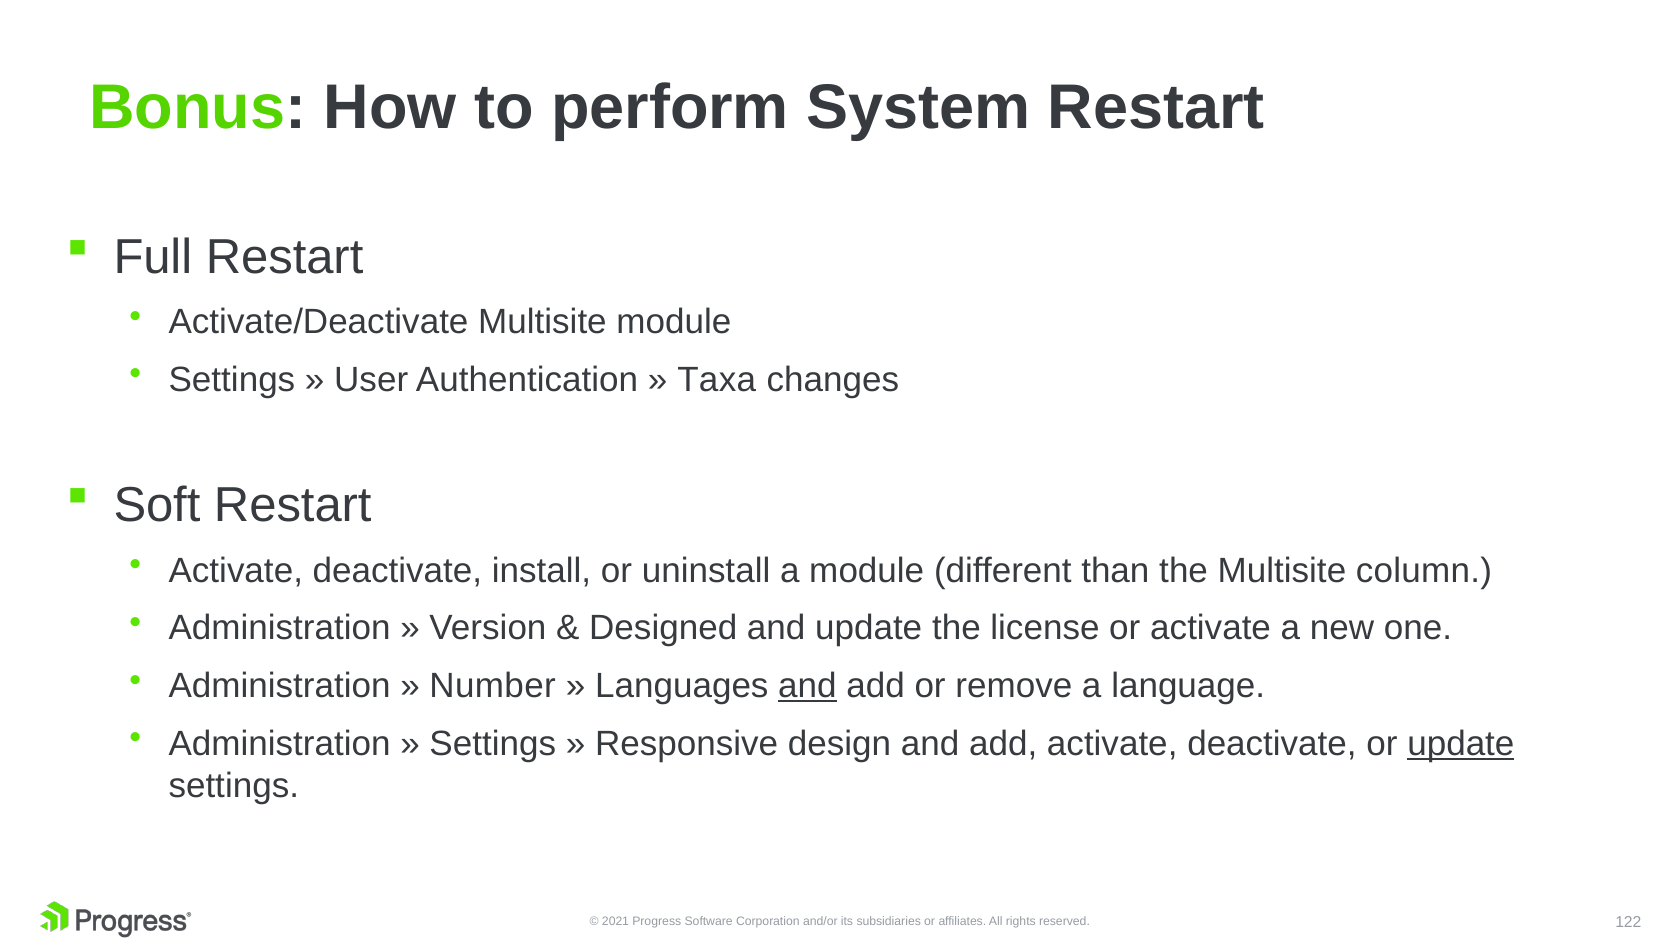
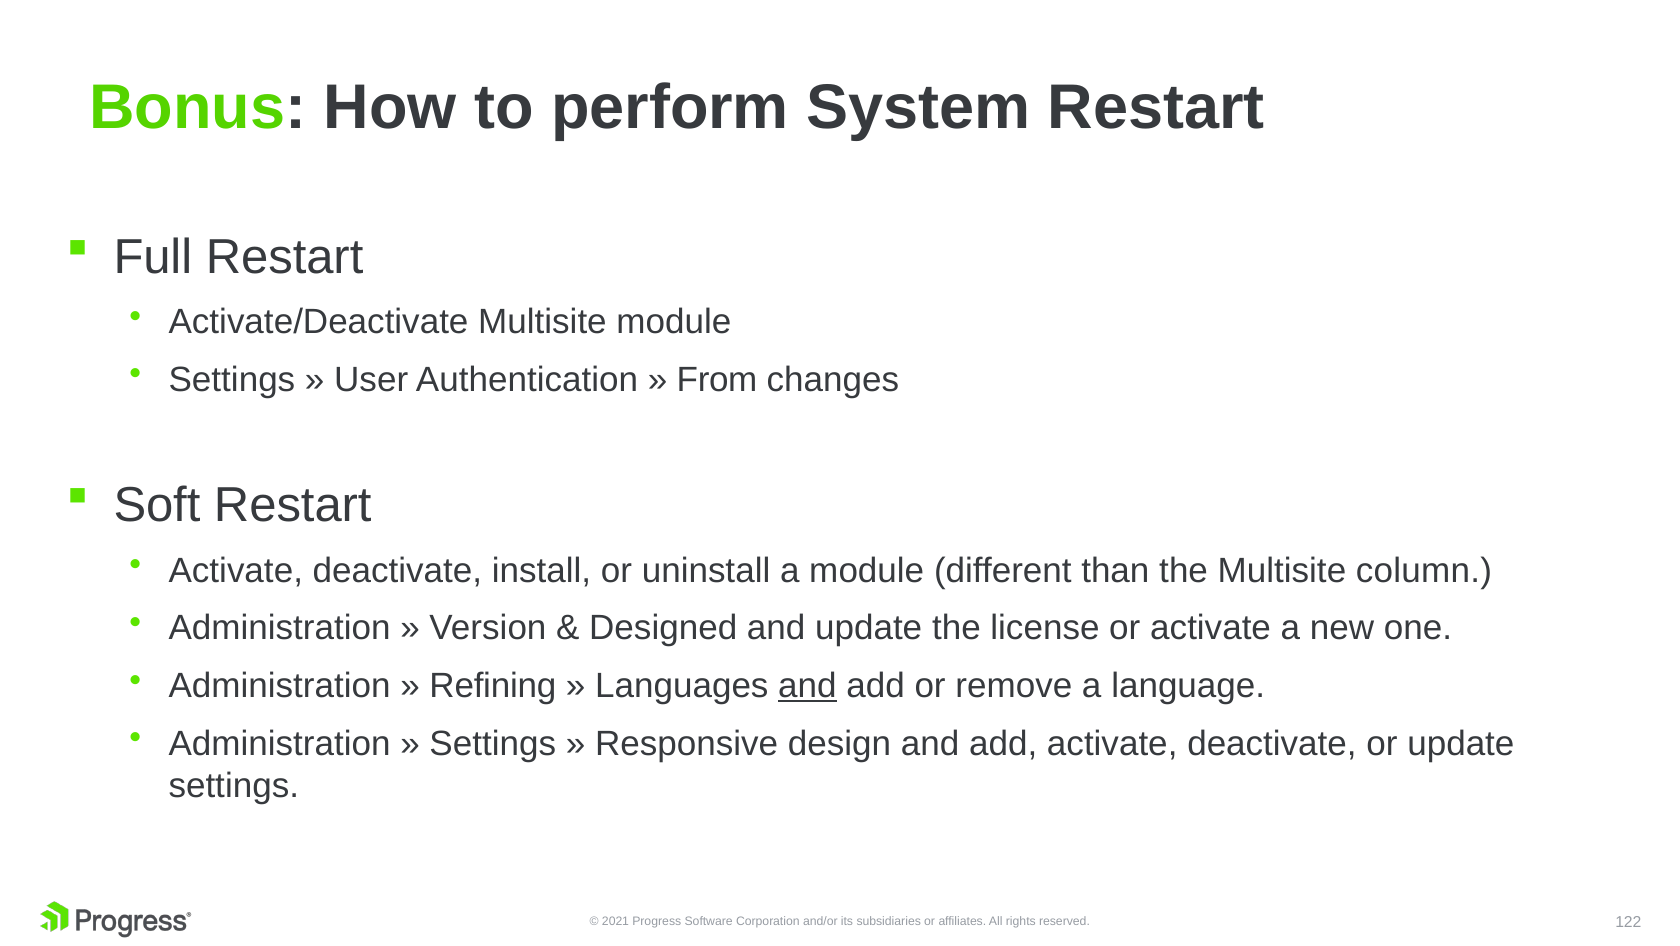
Taxa: Taxa -> From
Number: Number -> Refining
update at (1461, 743) underline: present -> none
